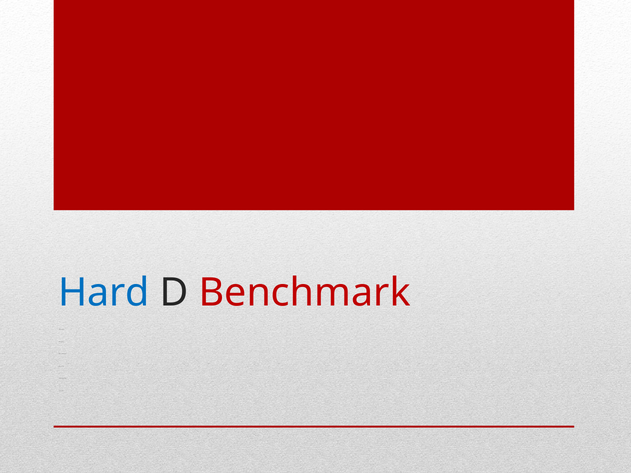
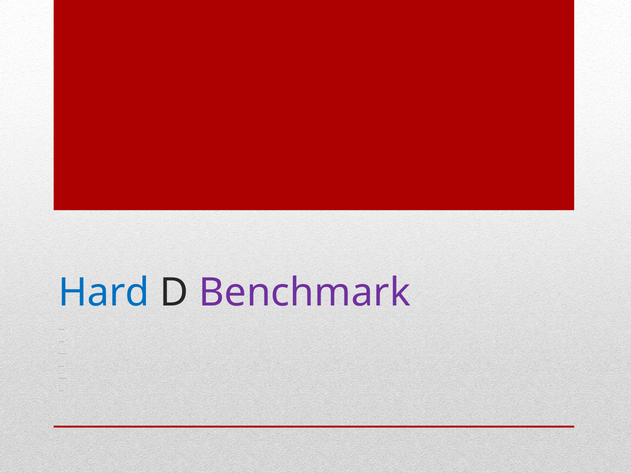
Benchmark colour: red -> purple
